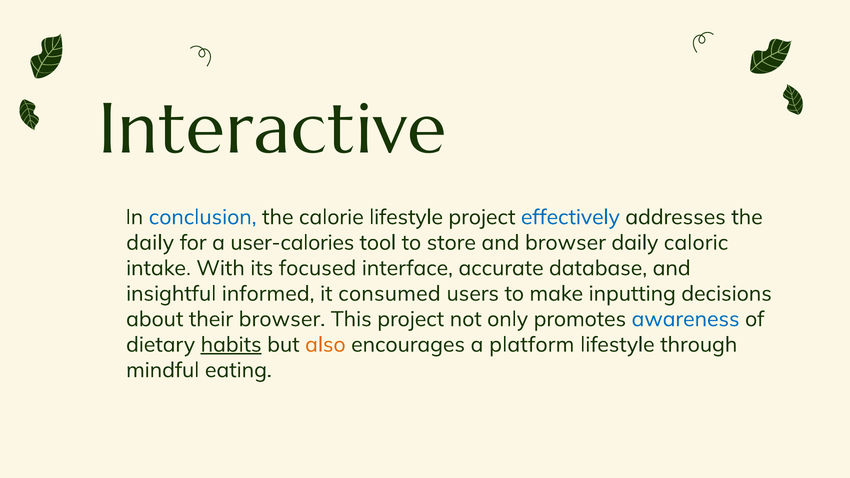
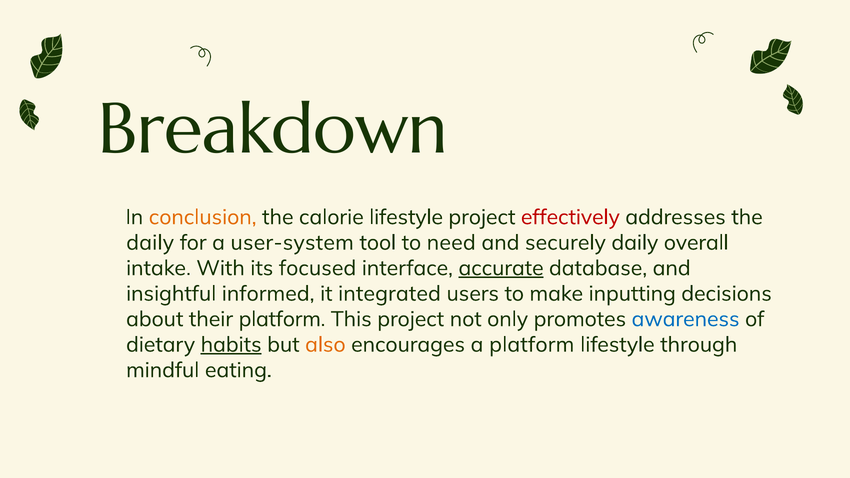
Interactive: Interactive -> Breakdown
conclusion colour: blue -> orange
effectively colour: blue -> red
user-calories: user-calories -> user-system
store: store -> need
and browser: browser -> securely
caloric: caloric -> overall
accurate underline: none -> present
consumed: consumed -> integrated
their browser: browser -> platform
